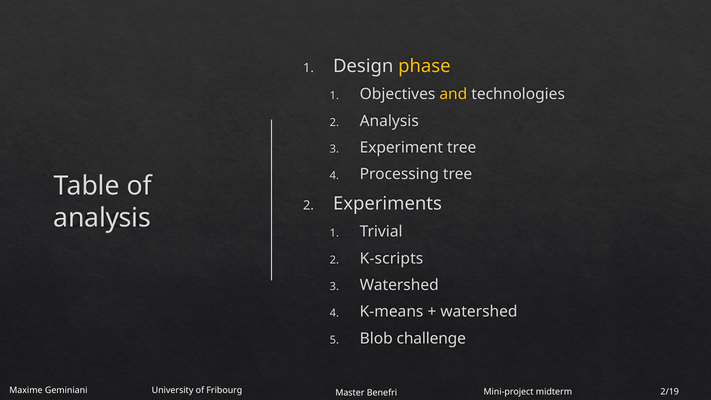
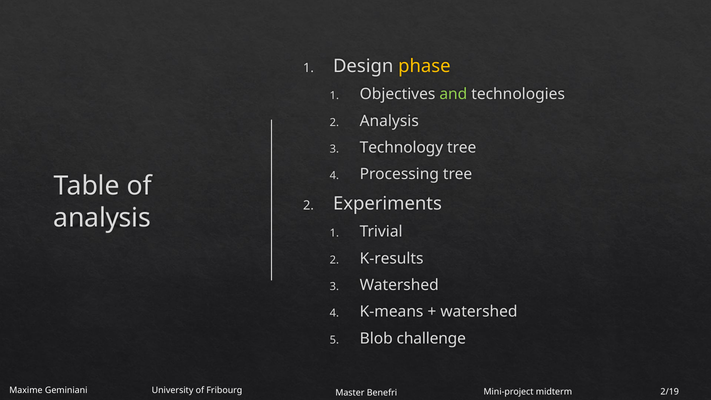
and colour: yellow -> light green
Experiment: Experiment -> Technology
K-scripts: K-scripts -> K-results
